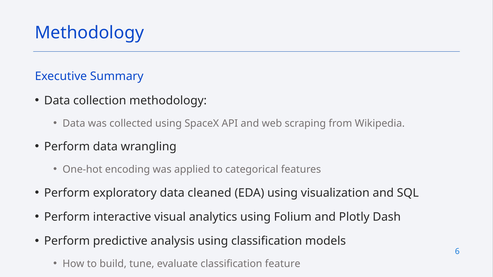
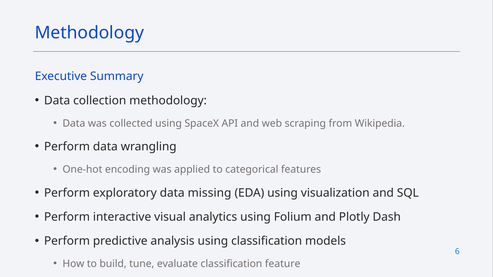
cleaned: cleaned -> missing
